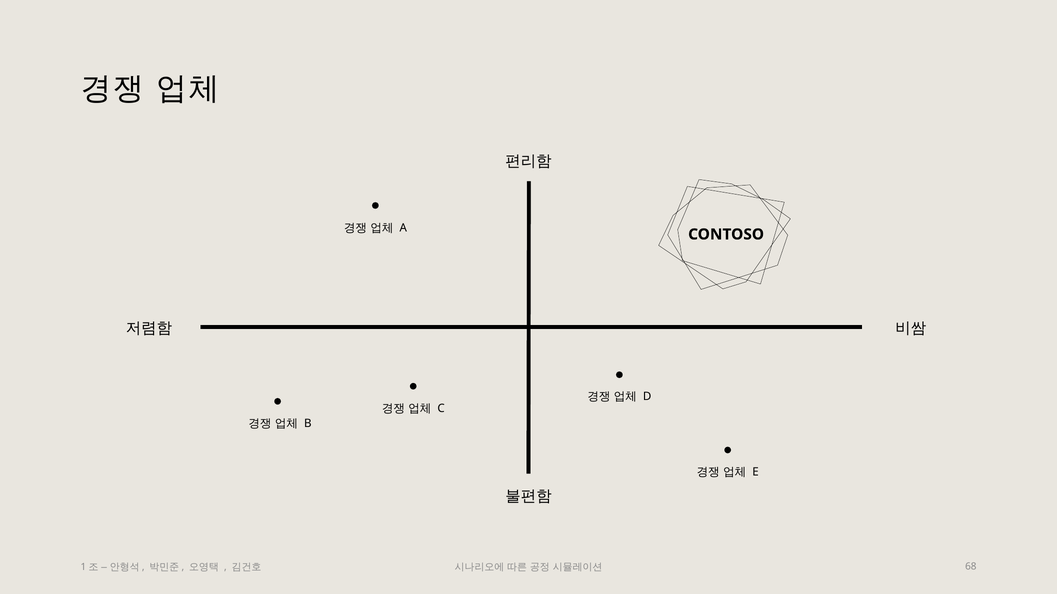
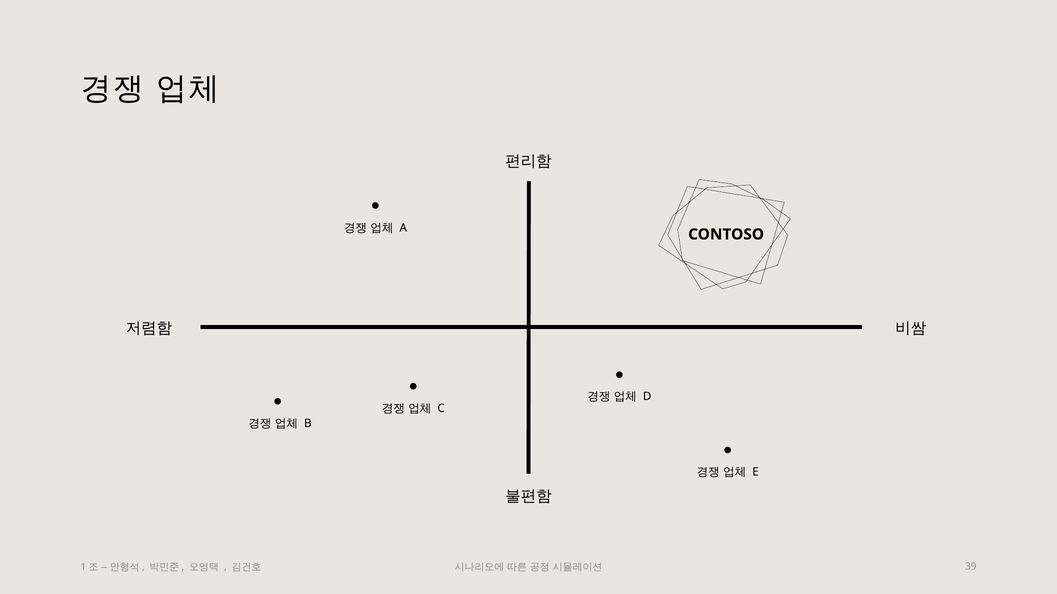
68: 68 -> 39
